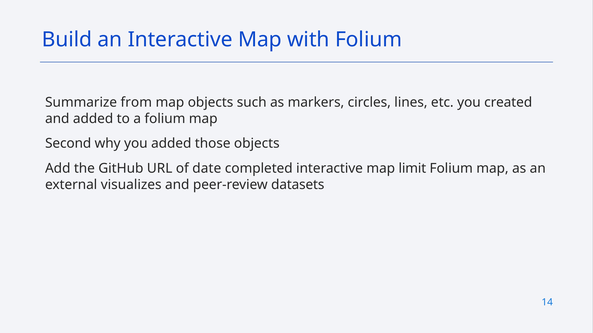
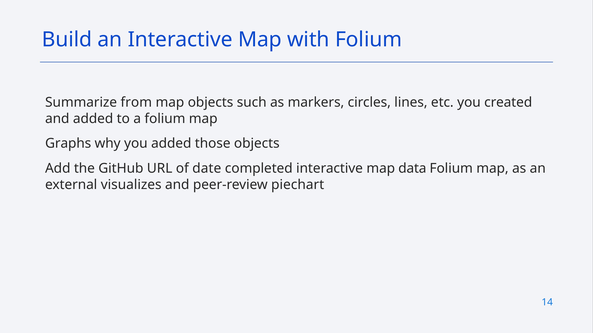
Second: Second -> Graphs
limit: limit -> data
datasets: datasets -> piechart
